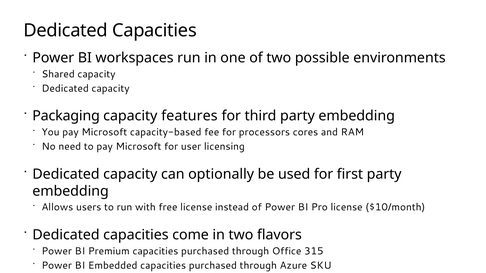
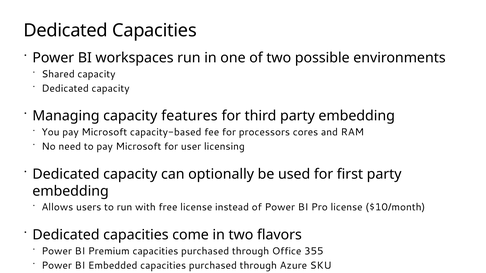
Packaging: Packaging -> Managing
315: 315 -> 355
